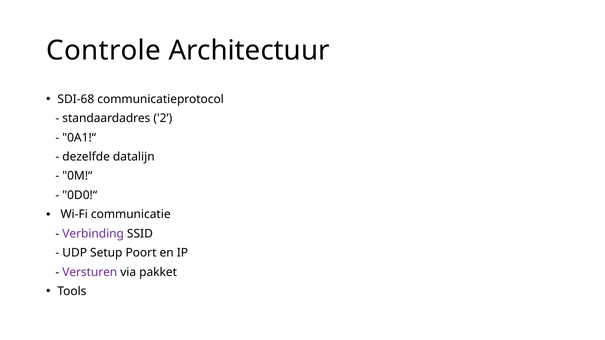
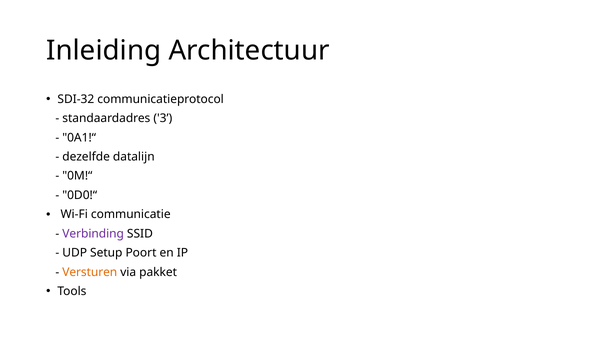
Controle: Controle -> Inleiding
SDI-68: SDI-68 -> SDI-32
2: 2 -> 3
Versturen colour: purple -> orange
